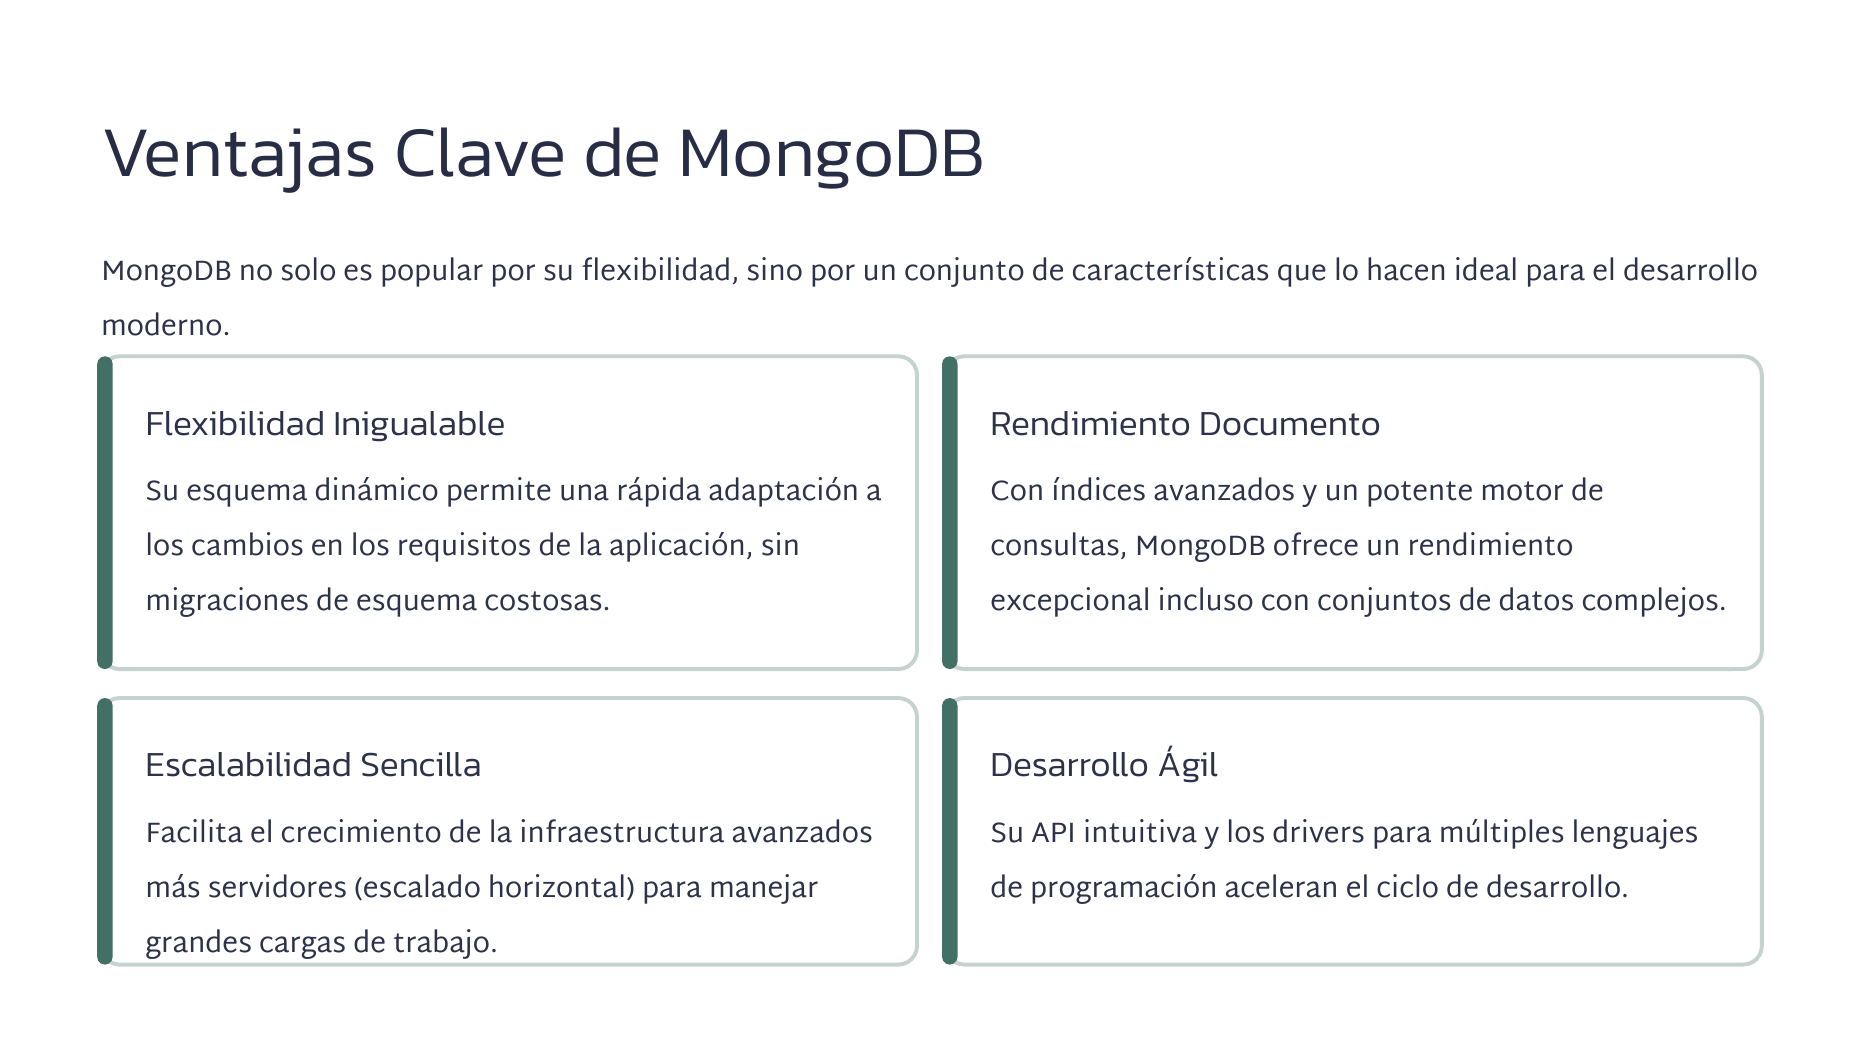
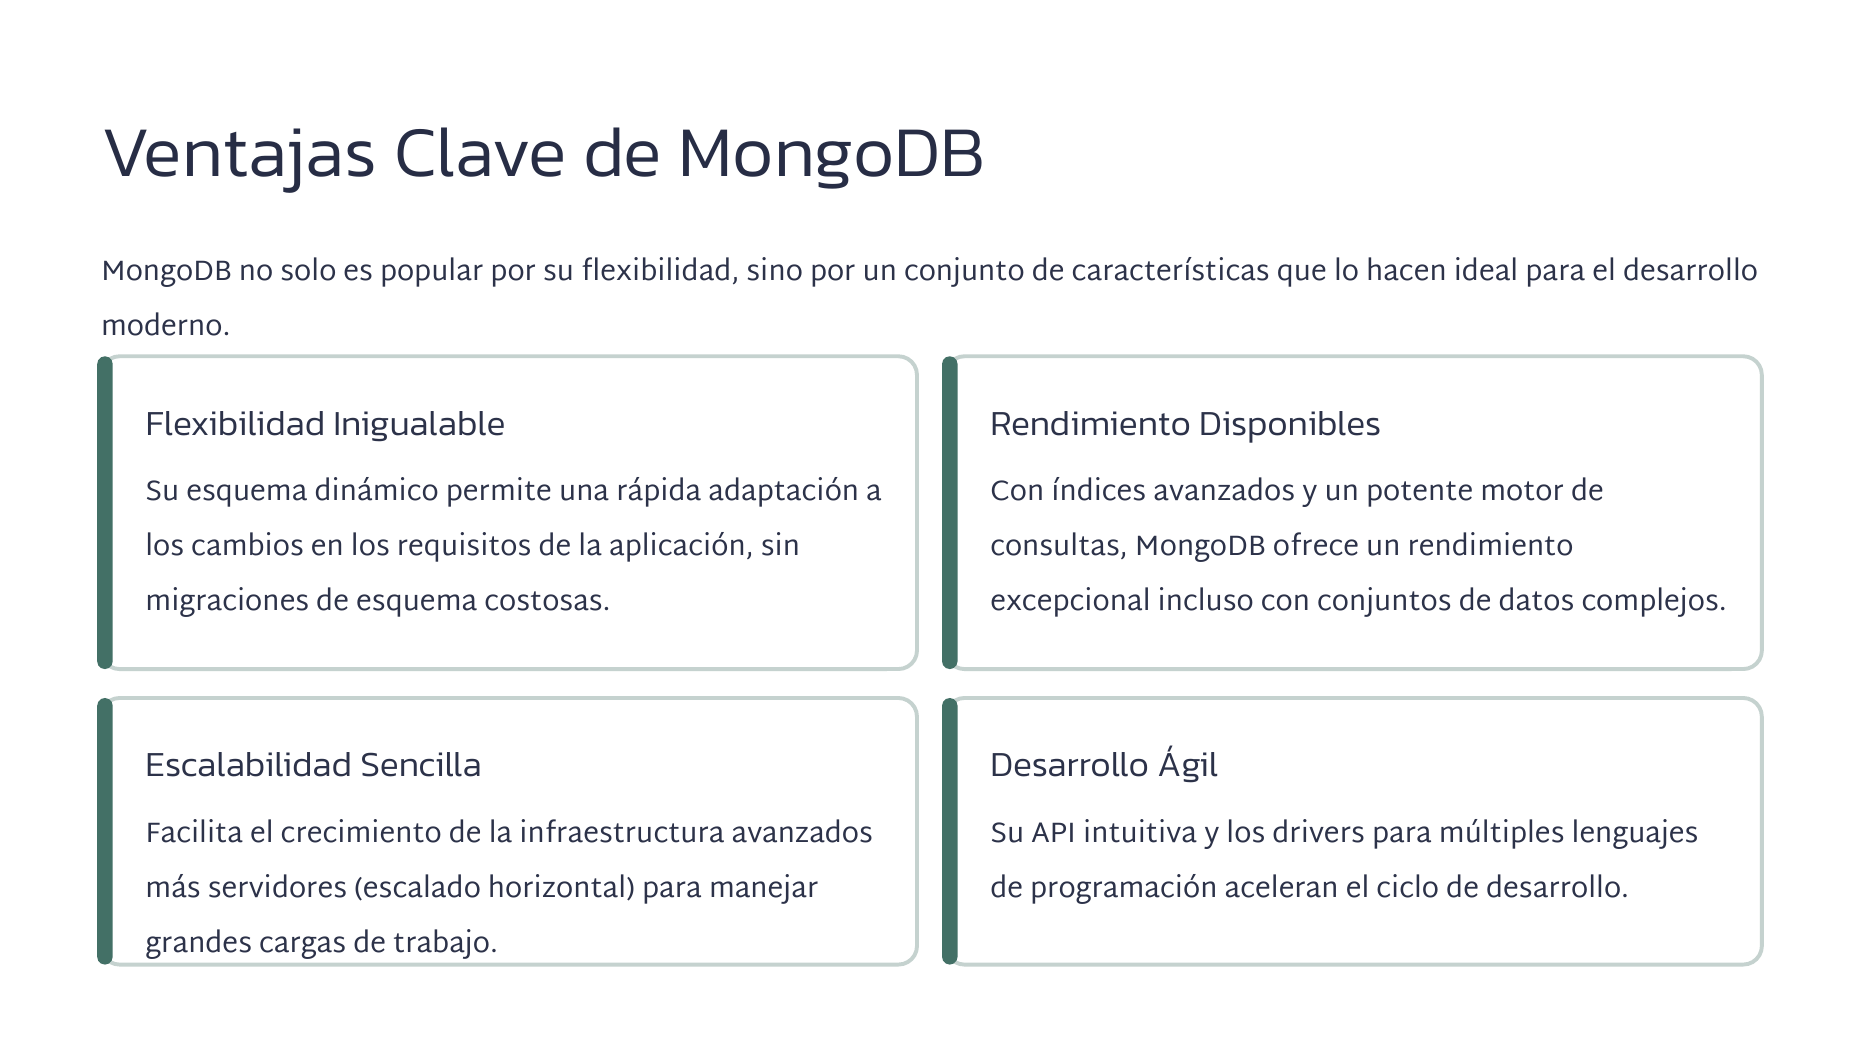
Documento: Documento -> Disponibles
